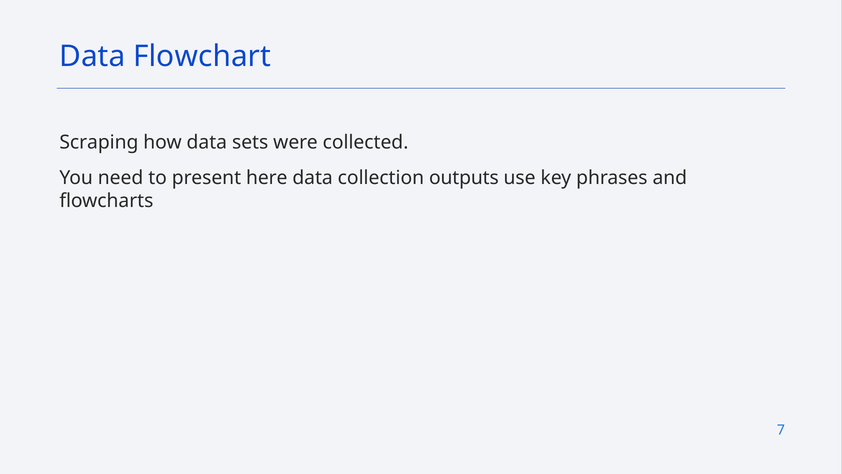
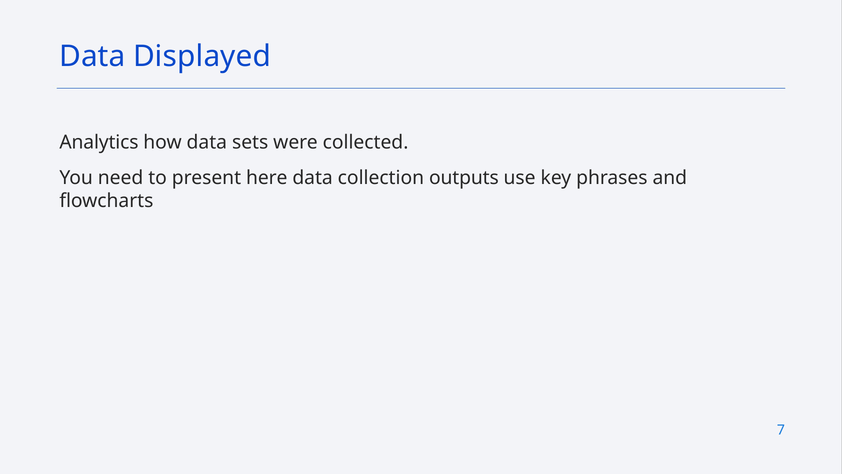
Flowchart: Flowchart -> Displayed
Scraping: Scraping -> Analytics
